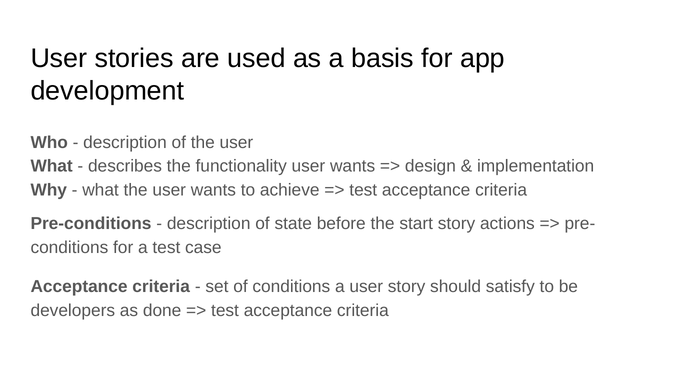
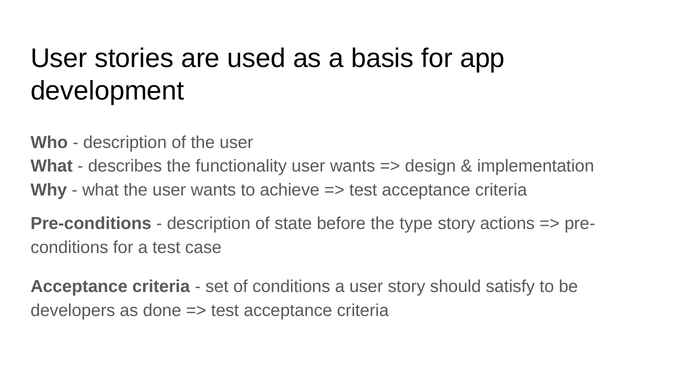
start: start -> type
